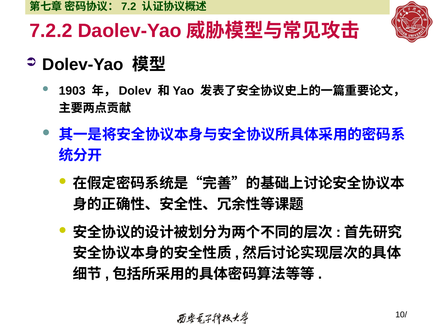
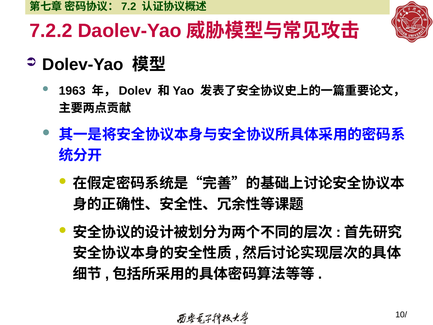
1903: 1903 -> 1963
